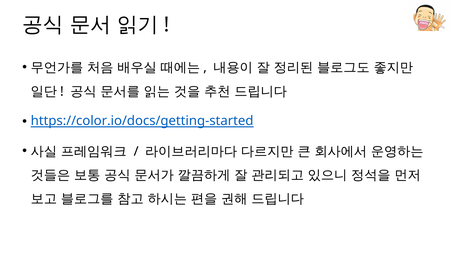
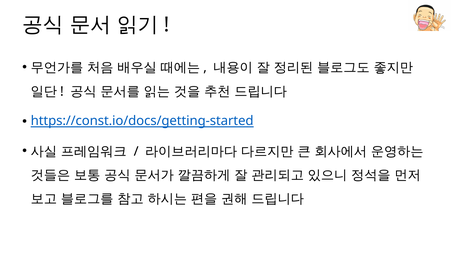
https://color.io/docs/getting-started: https://color.io/docs/getting-started -> https://const.io/docs/getting-started
